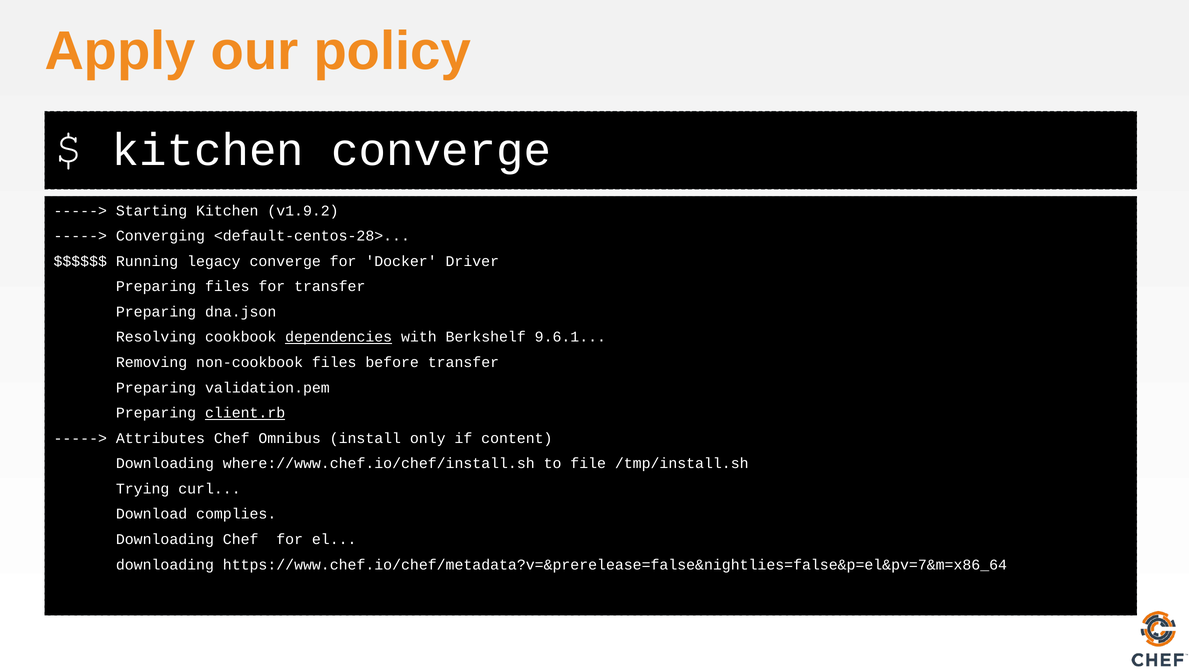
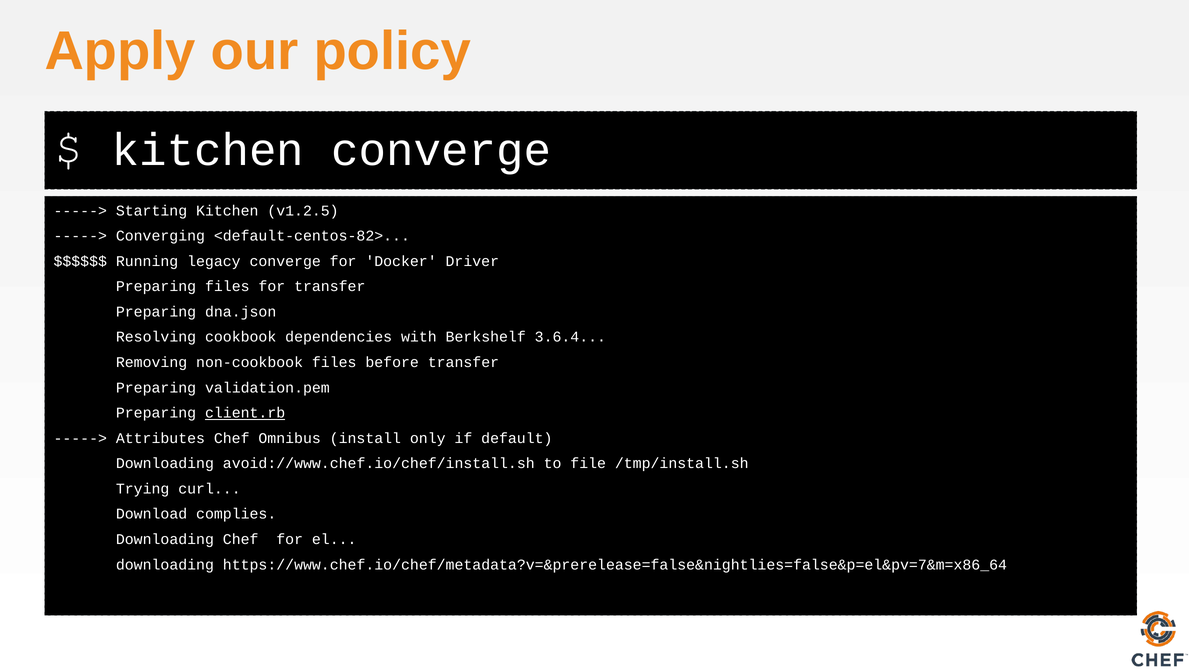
v1.9.2: v1.9.2 -> v1.2.5
<default-centos-28>: <default-centos-28> -> <default-centos-82>
dependencies underline: present -> none
9.6.1: 9.6.1 -> 3.6.4
content: content -> default
where://www.chef.io/chef/install.sh: where://www.chef.io/chef/install.sh -> avoid://www.chef.io/chef/install.sh
